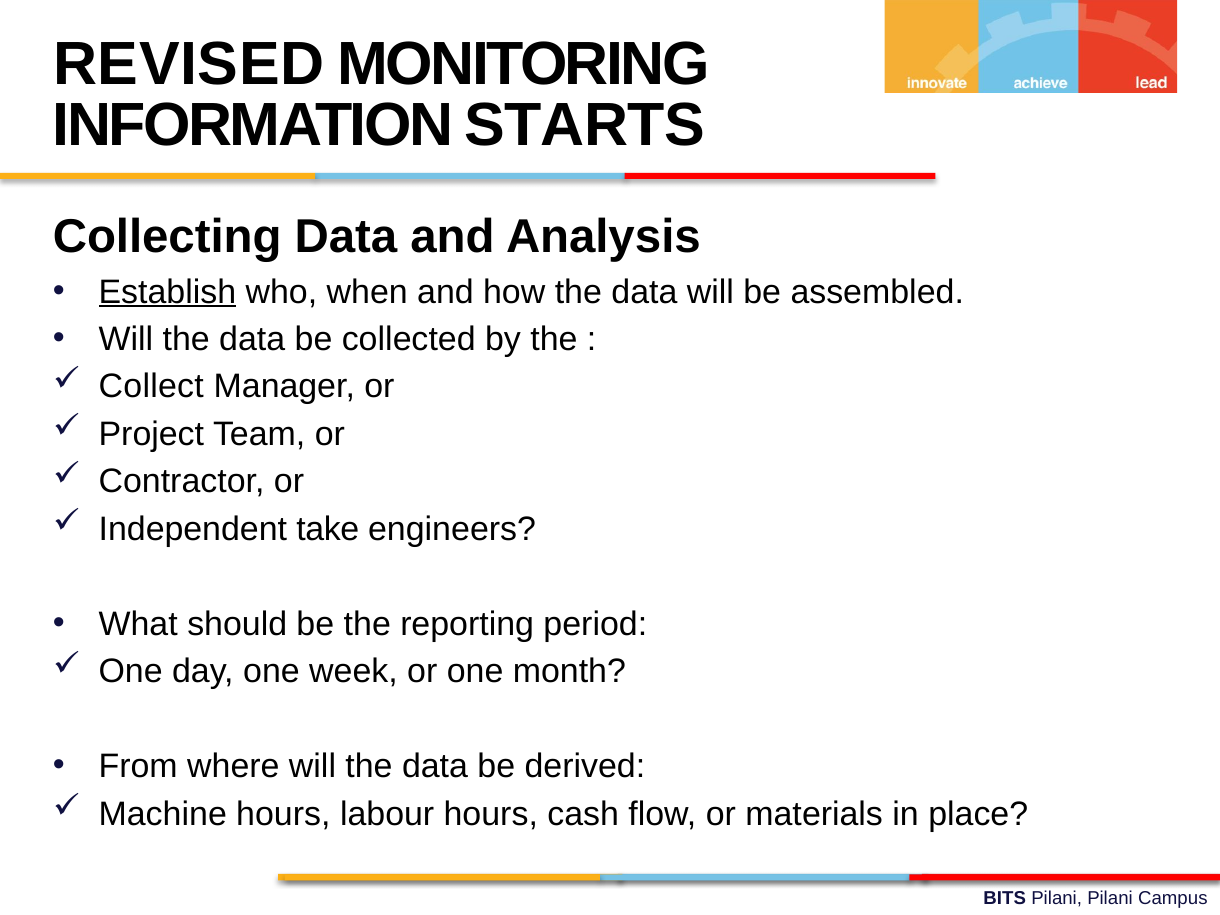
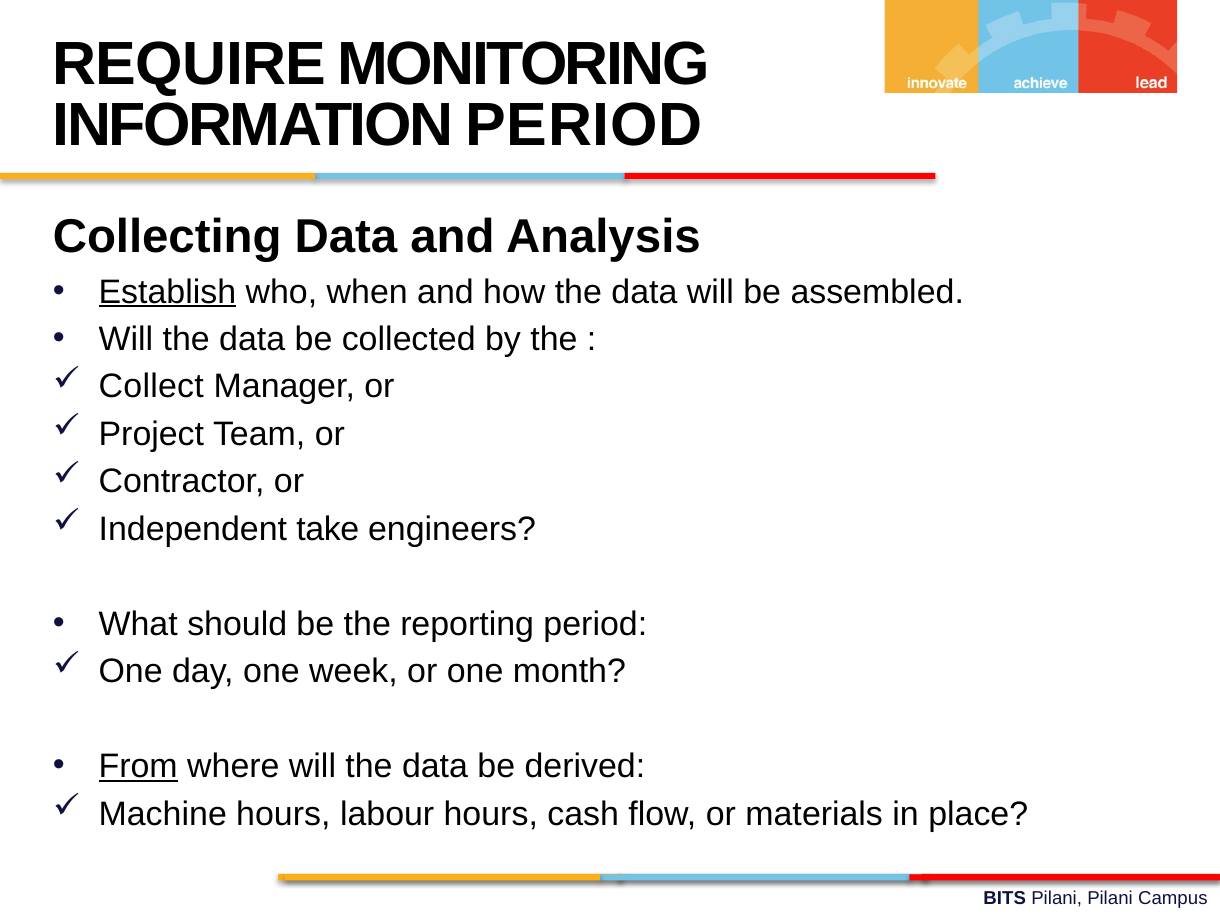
REVISED: REVISED -> REQUIRE
INFORMATION STARTS: STARTS -> PERIOD
From underline: none -> present
